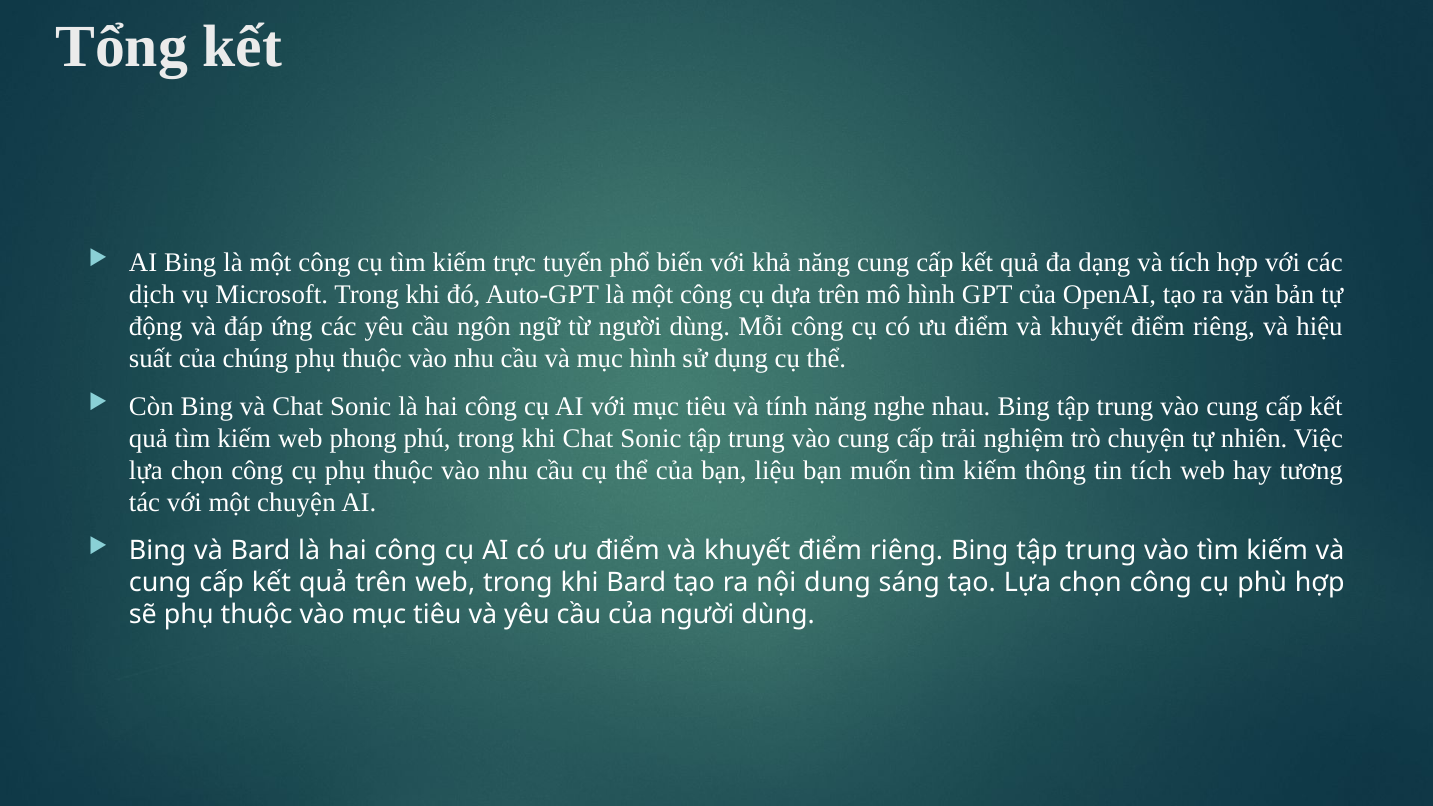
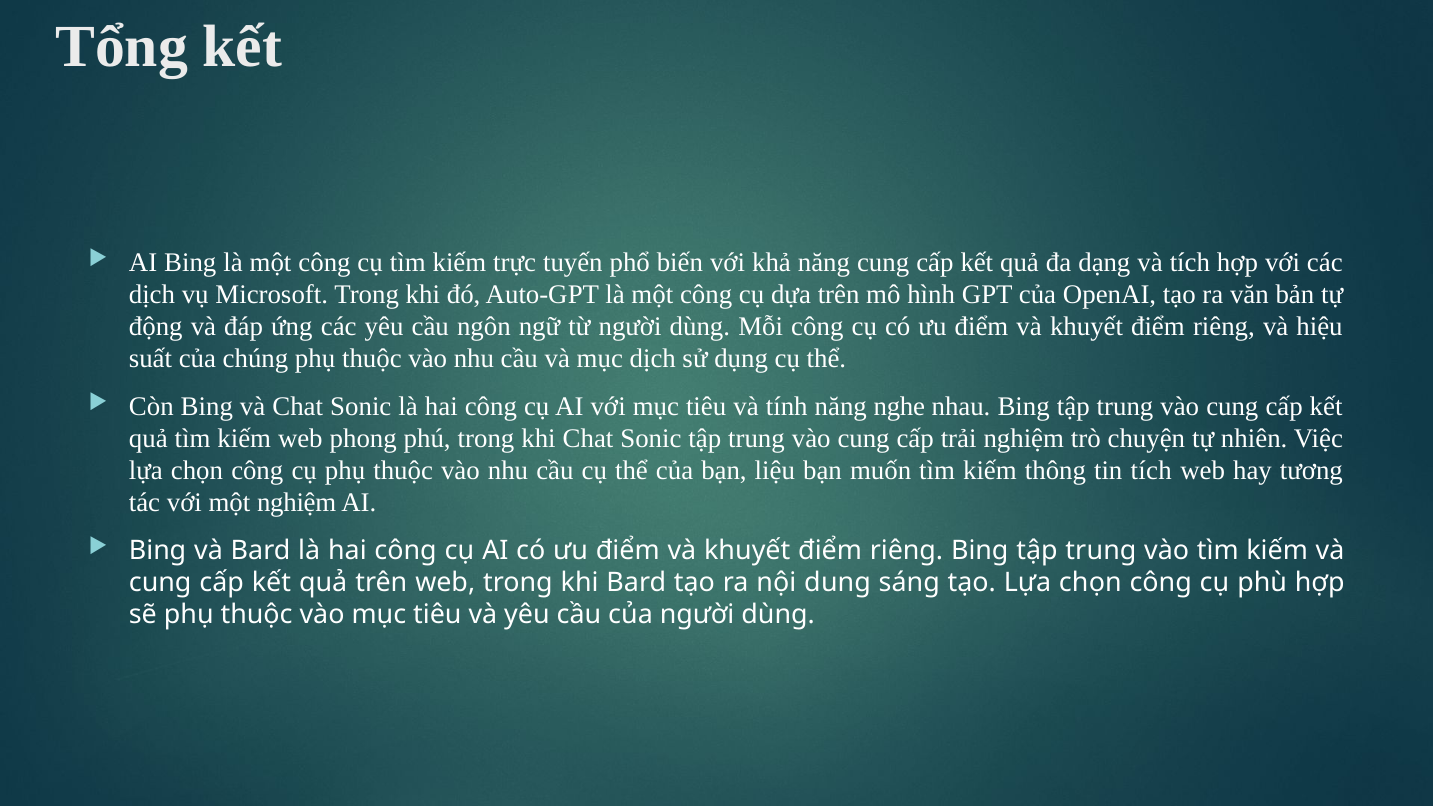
mục hình: hình -> dịch
một chuyện: chuyện -> nghiệm
